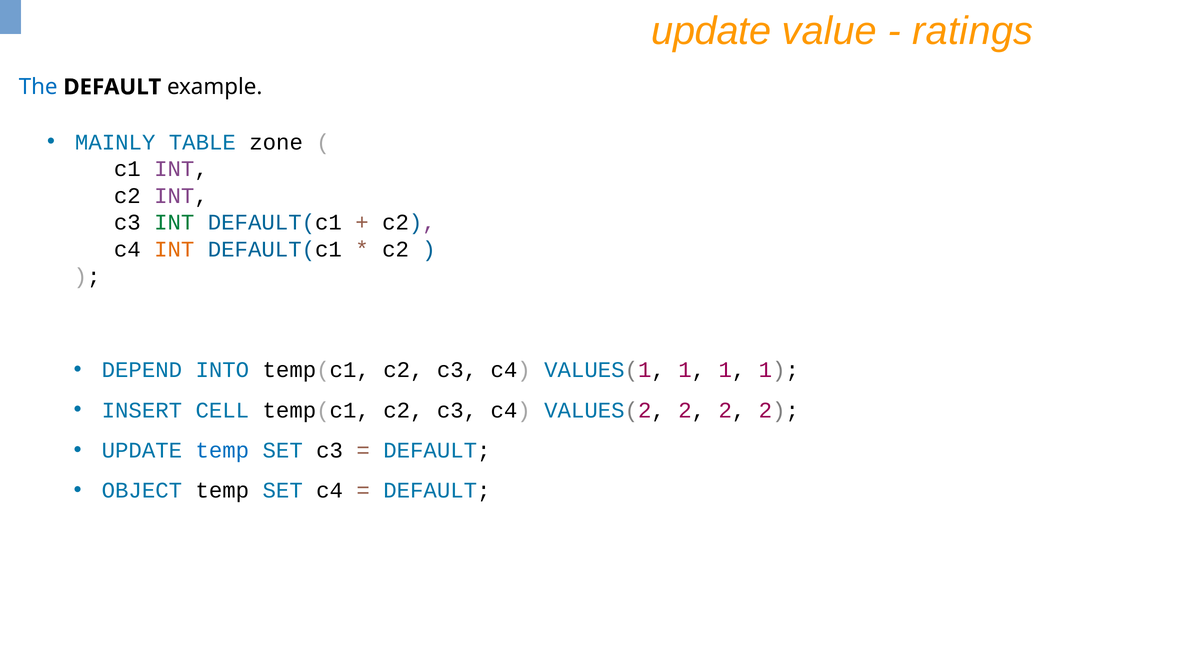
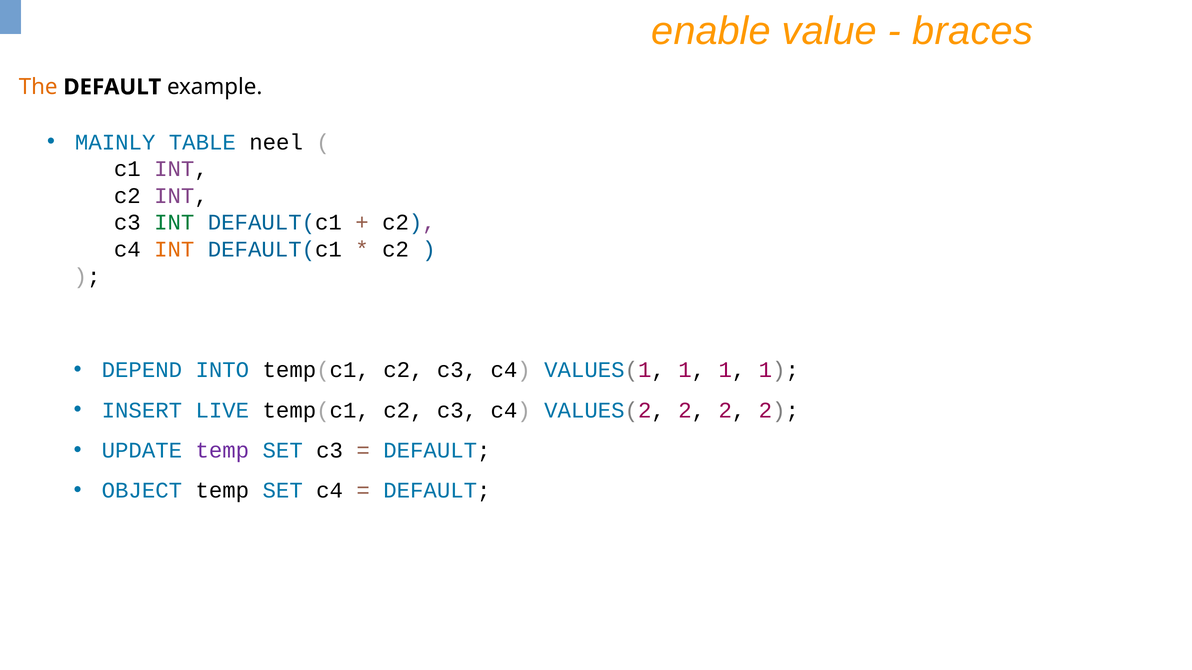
update at (711, 31): update -> enable
ratings: ratings -> braces
The colour: blue -> orange
zone: zone -> neel
CELL: CELL -> LIVE
temp at (222, 451) colour: blue -> purple
